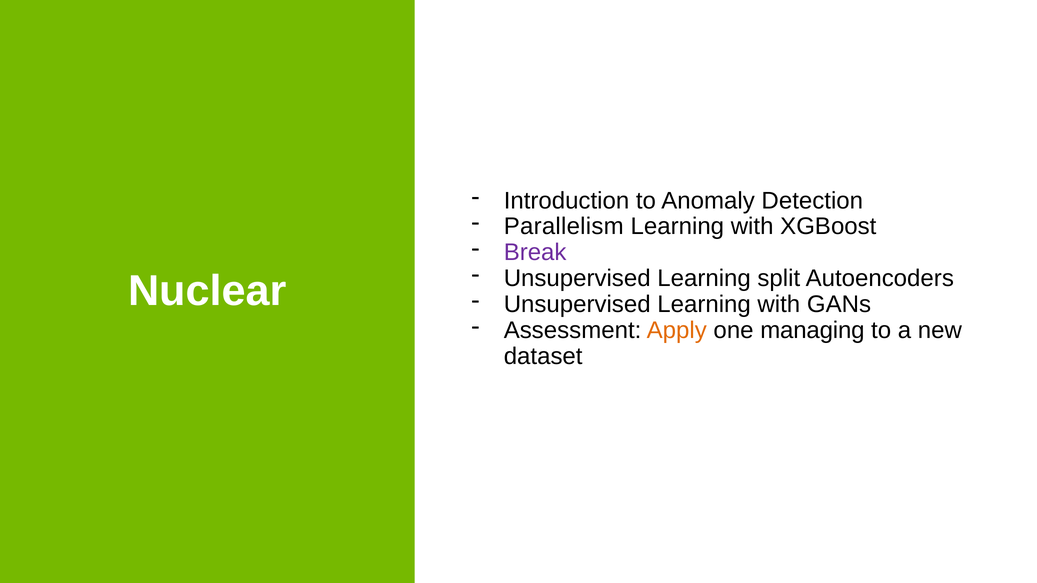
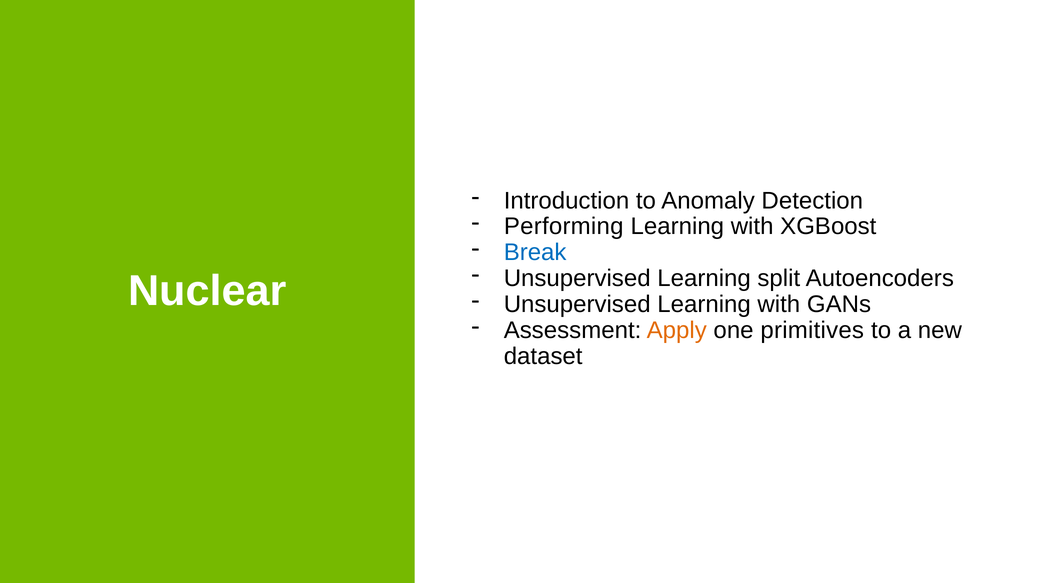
Parallelism: Parallelism -> Performing
Break colour: purple -> blue
managing: managing -> primitives
